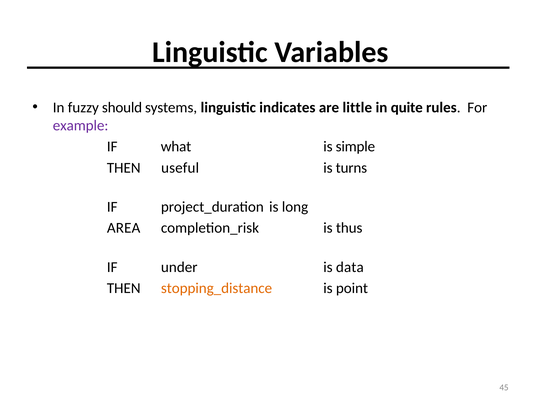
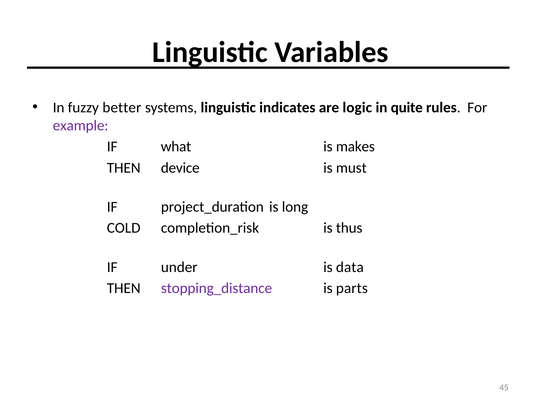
should: should -> better
little: little -> logic
simple: simple -> makes
useful: useful -> device
turns: turns -> must
AREA: AREA -> COLD
stopping_distance colour: orange -> purple
point: point -> parts
